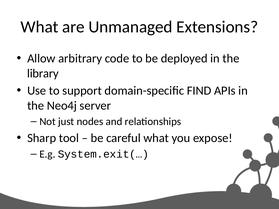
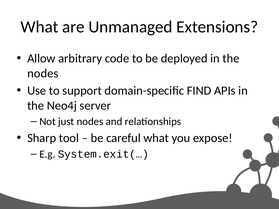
library at (43, 73): library -> nodes
